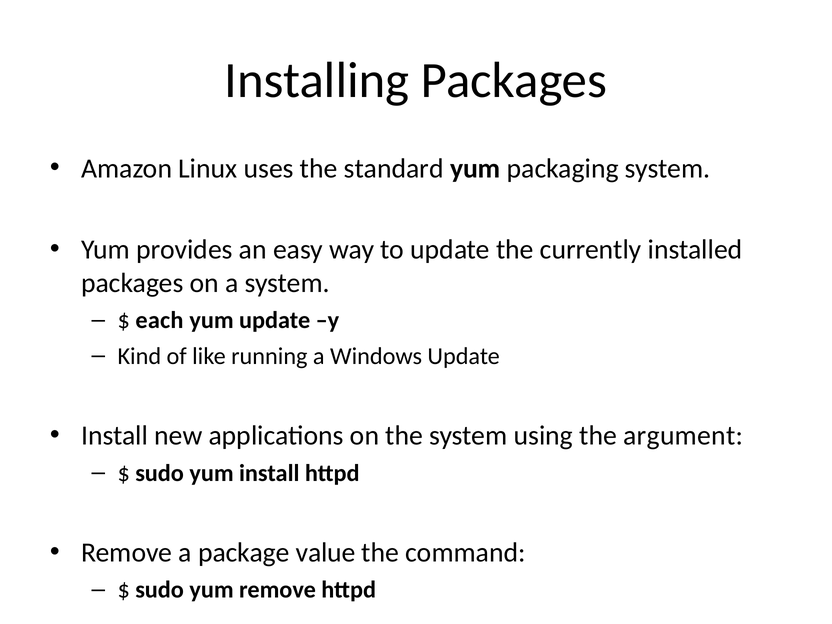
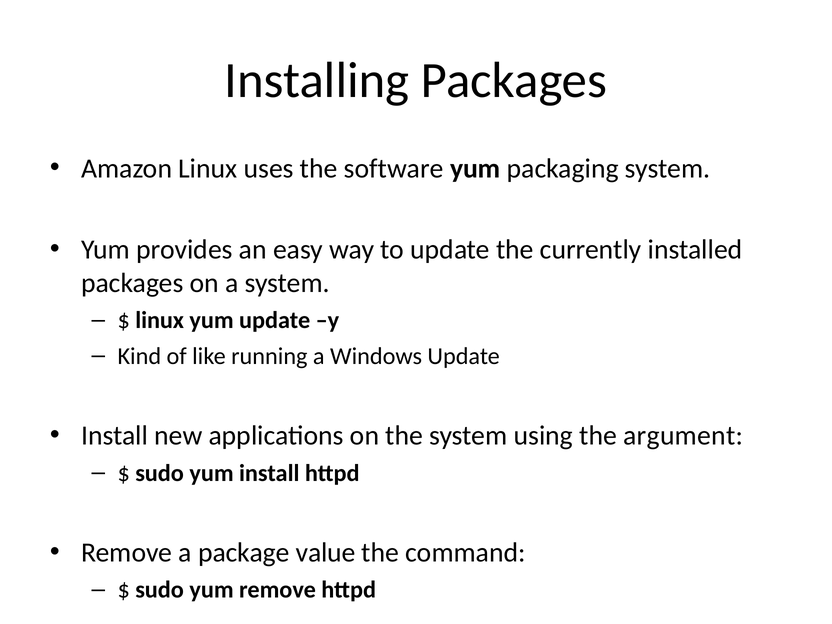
standard: standard -> software
each at (159, 320): each -> linux
